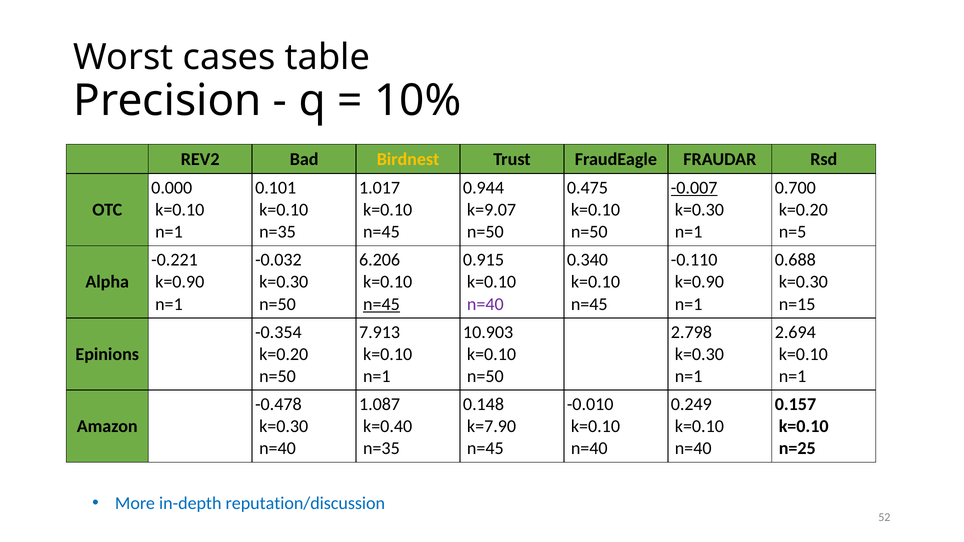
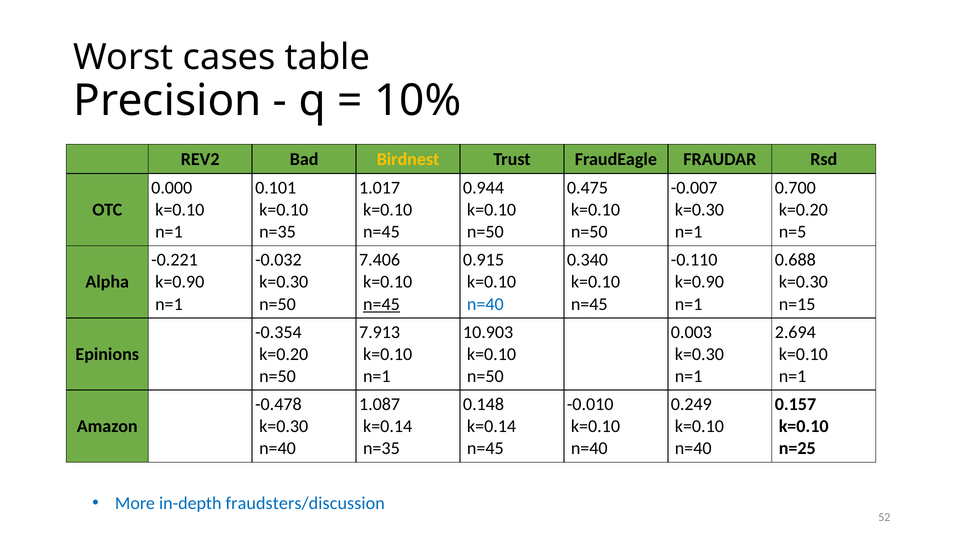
-0.007 underline: present -> none
k=9.07 at (492, 210): k=9.07 -> k=0.10
6.206: 6.206 -> 7.406
n=40 at (485, 304) colour: purple -> blue
2.798: 2.798 -> 0.003
k=0.40 at (388, 427): k=0.40 -> k=0.14
k=7.90 at (492, 427): k=7.90 -> k=0.14
reputation/discussion: reputation/discussion -> fraudsters/discussion
